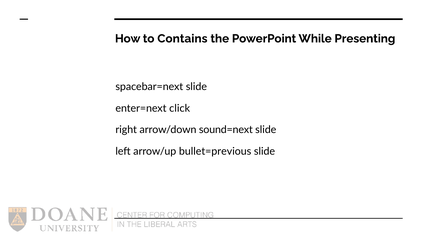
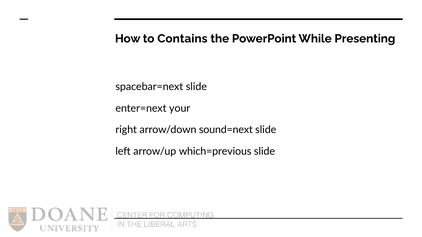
click: click -> your
bullet=previous: bullet=previous -> which=previous
